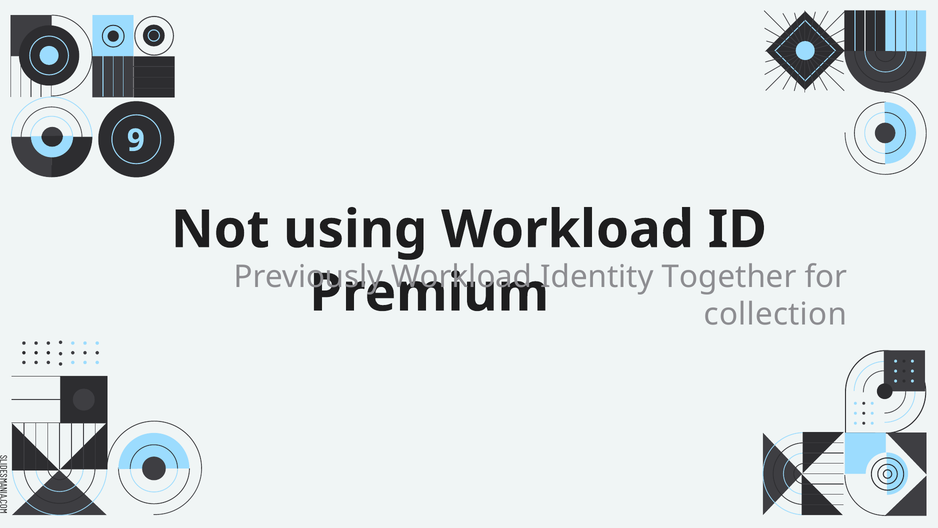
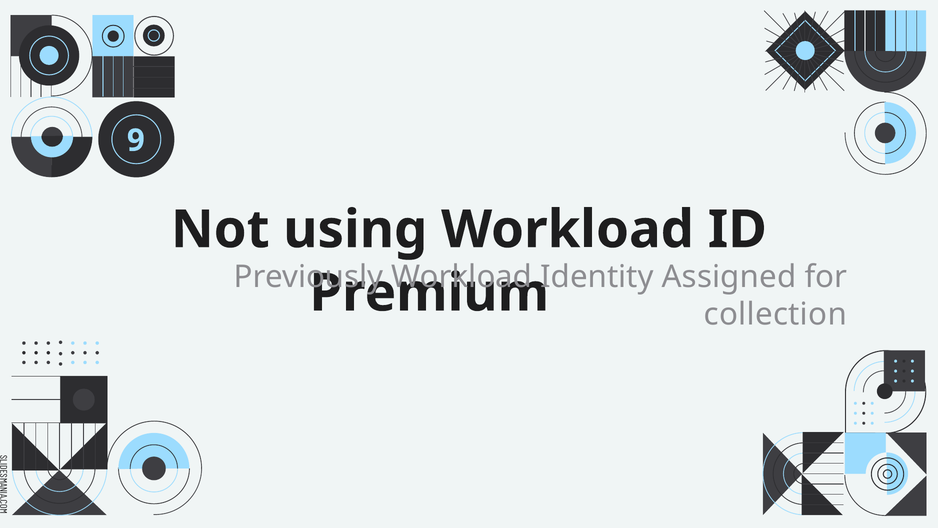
Together: Together -> Assigned
